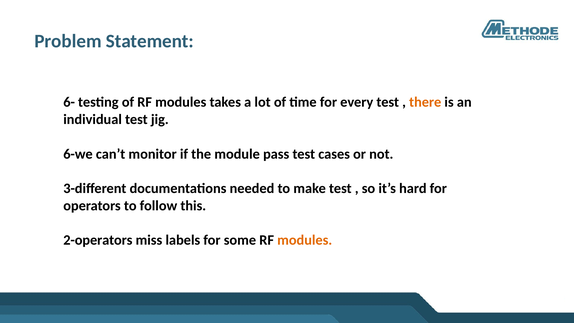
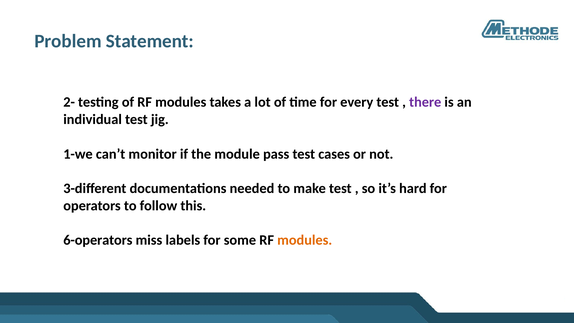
6-: 6- -> 2-
there colour: orange -> purple
6-we: 6-we -> 1-we
2-operators: 2-operators -> 6-operators
